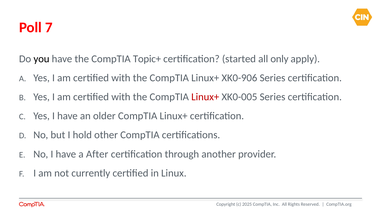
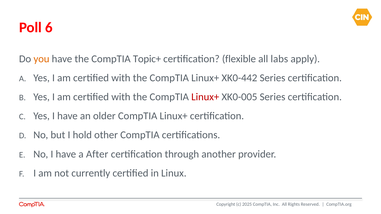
7: 7 -> 6
you colour: black -> orange
started: started -> flexible
only: only -> labs
XK0-906: XK0-906 -> XK0-442
